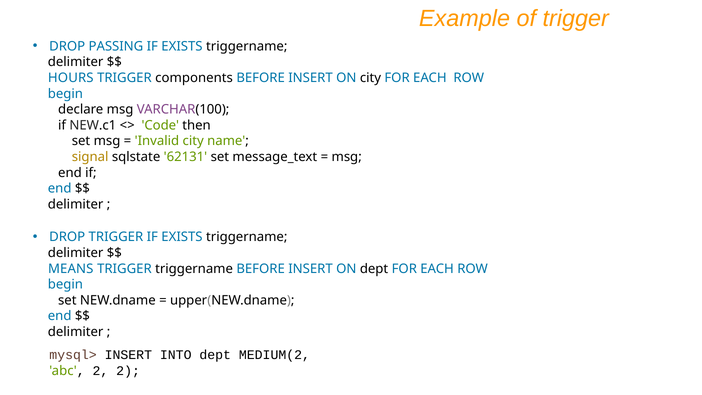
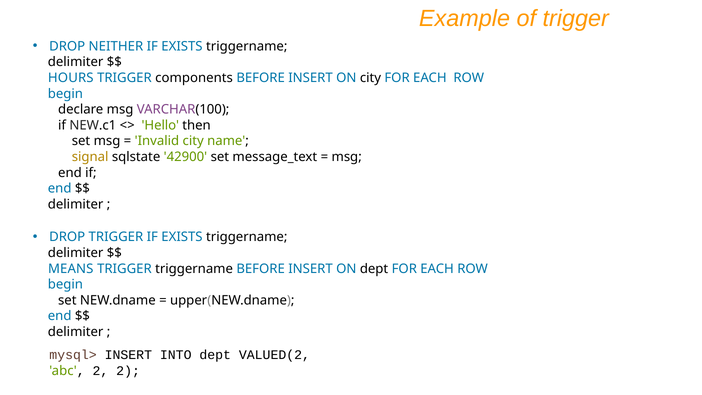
PASSING: PASSING -> NEITHER
Code: Code -> Hello
62131: 62131 -> 42900
MEDIUM(2: MEDIUM(2 -> VALUED(2
